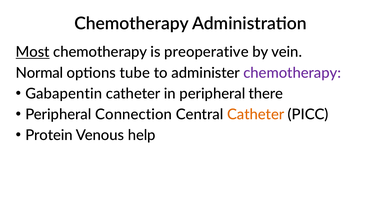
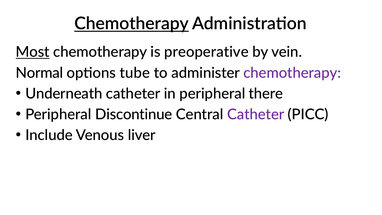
Chemotherapy at (132, 24) underline: none -> present
Gabapentin: Gabapentin -> Underneath
Connection: Connection -> Discontinue
Catheter at (256, 114) colour: orange -> purple
Protein: Protein -> Include
help: help -> liver
